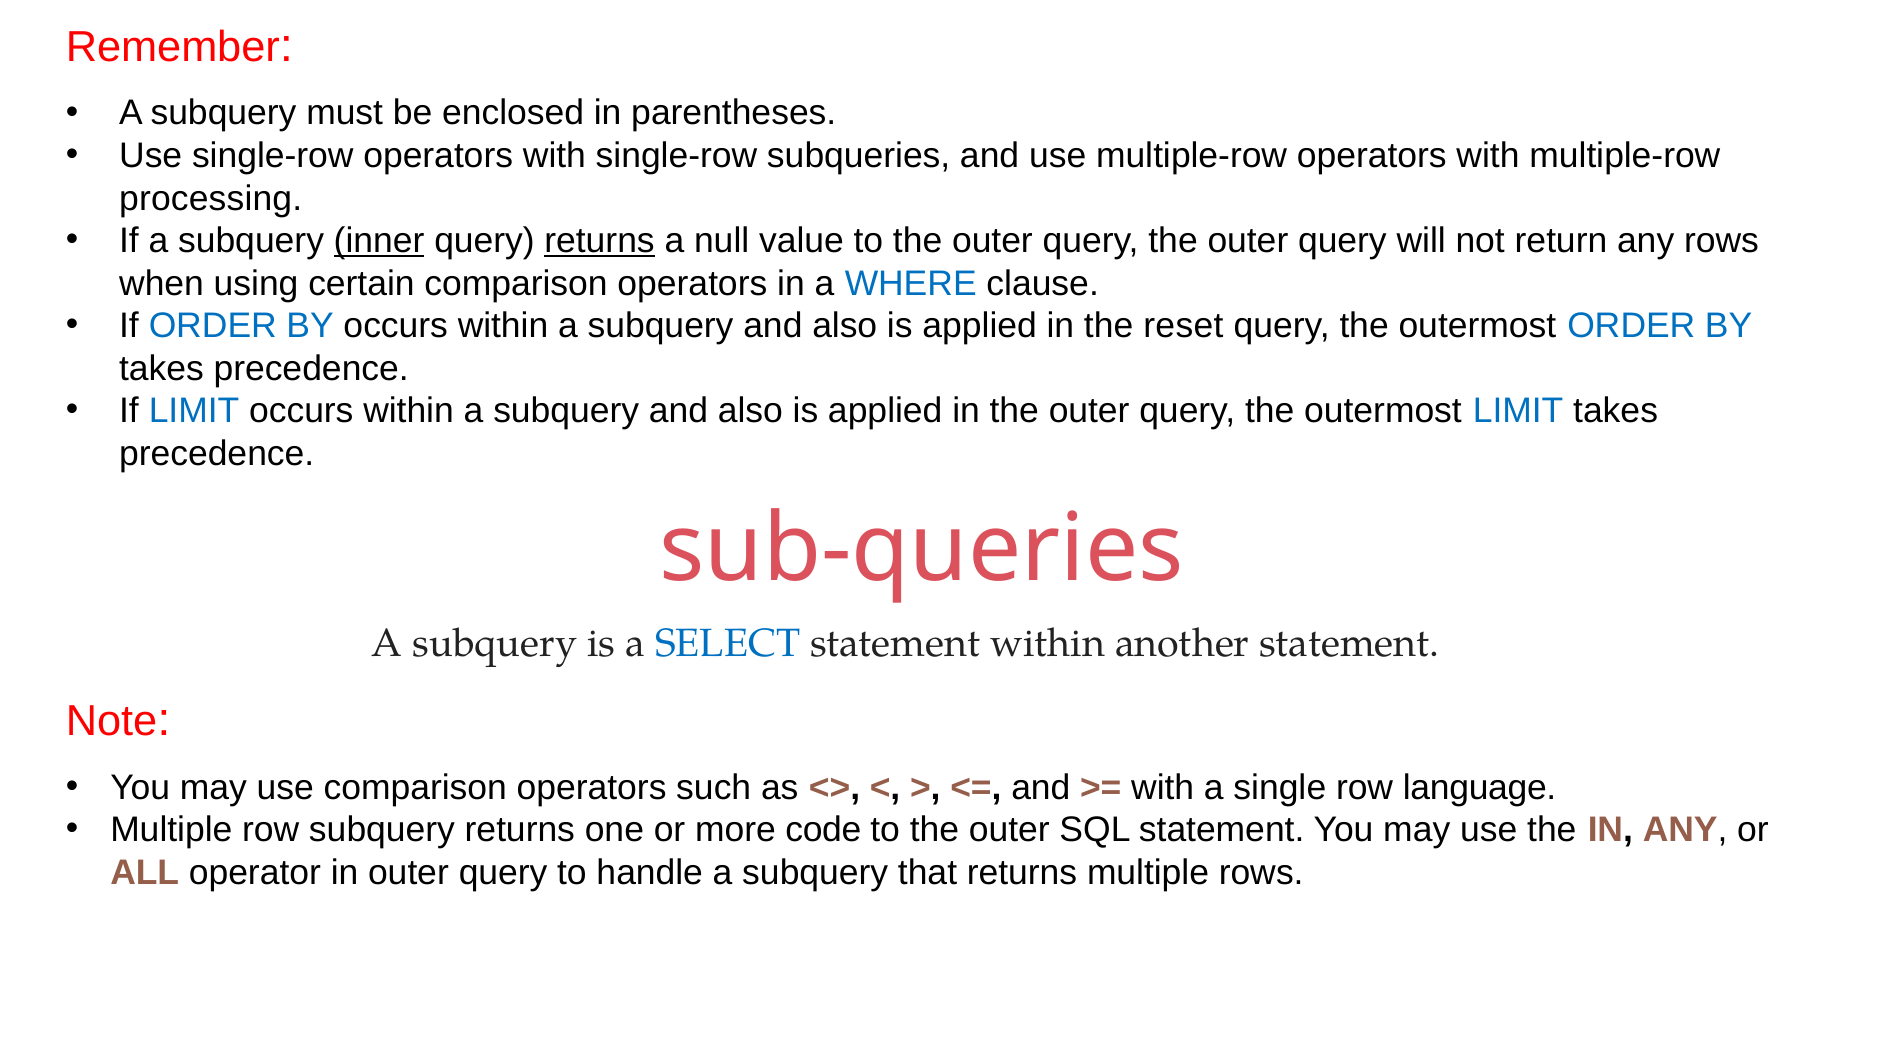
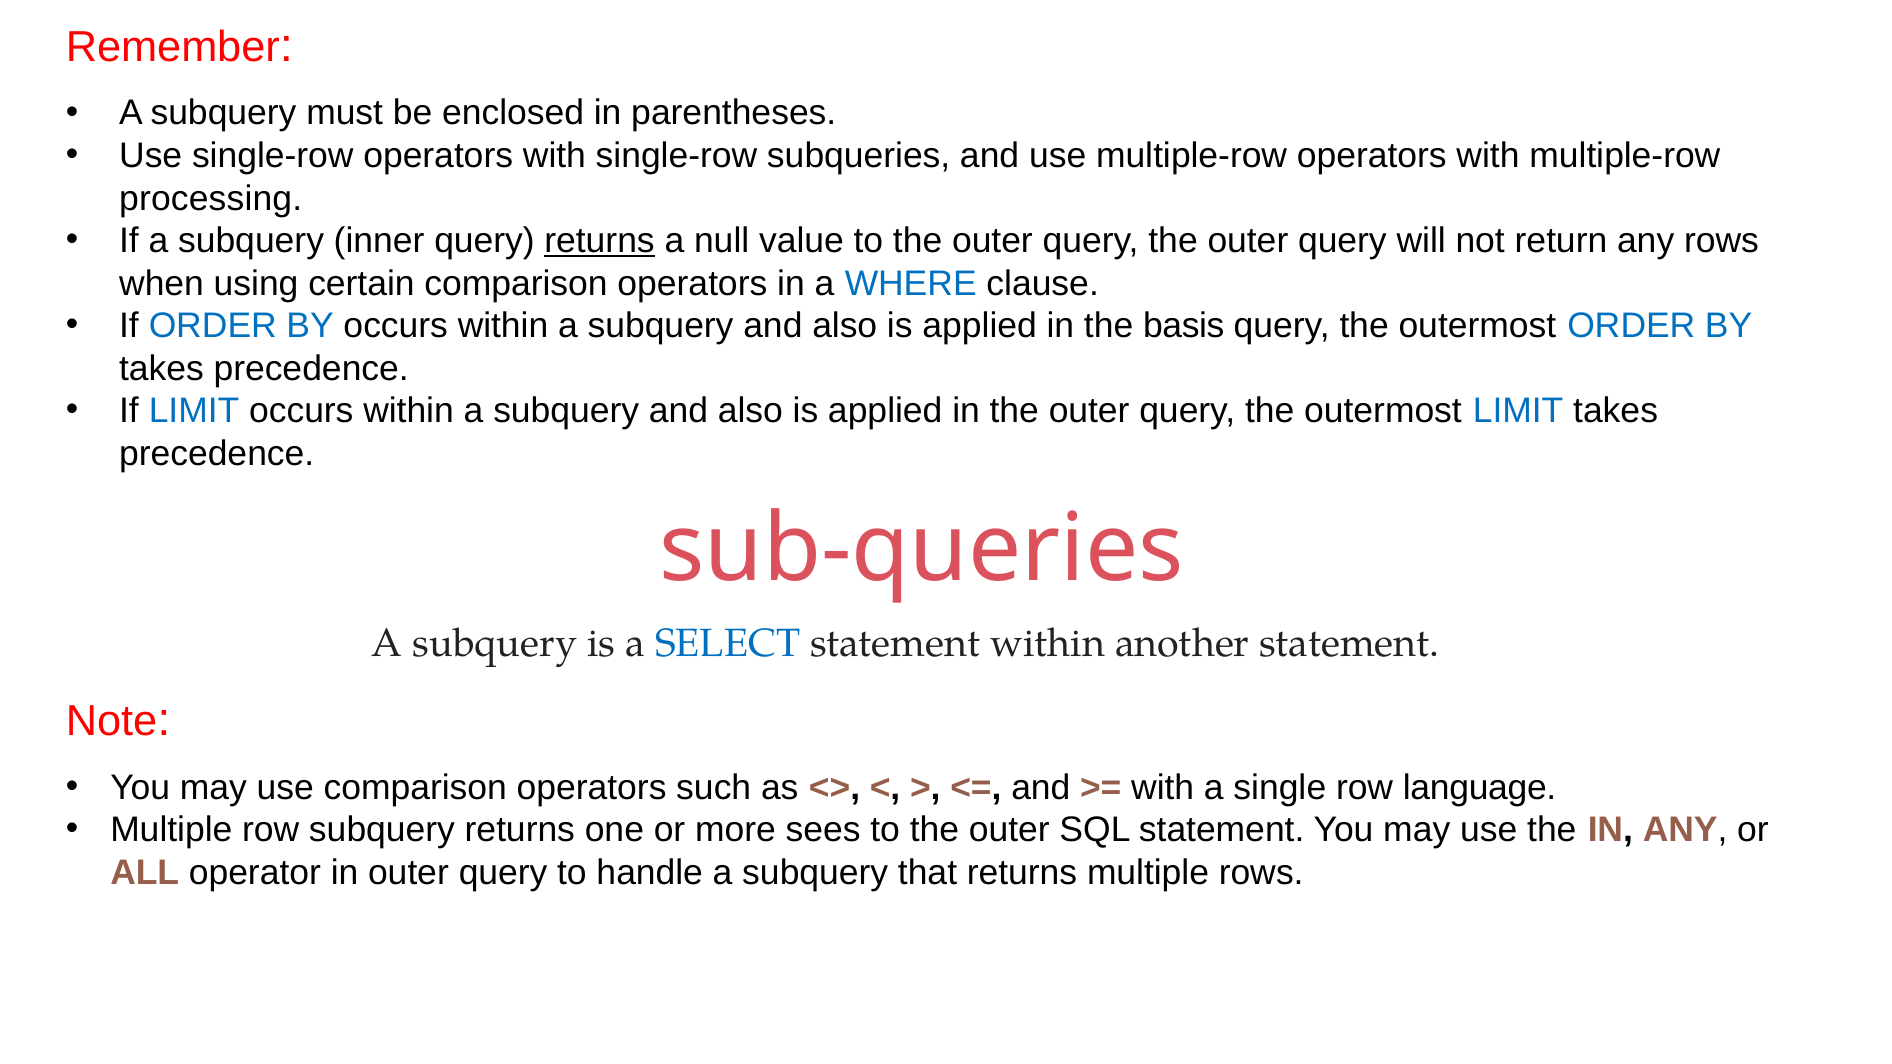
inner underline: present -> none
reset: reset -> basis
code: code -> sees
